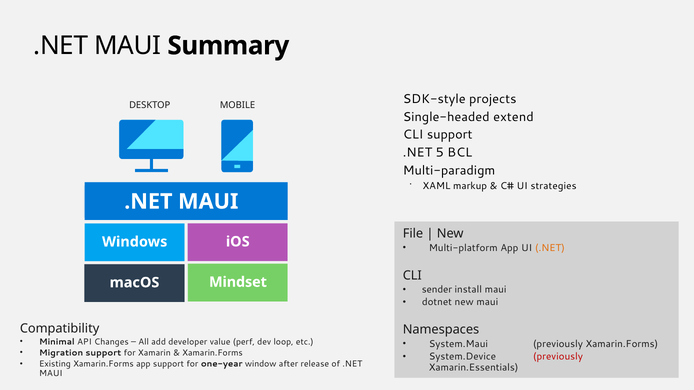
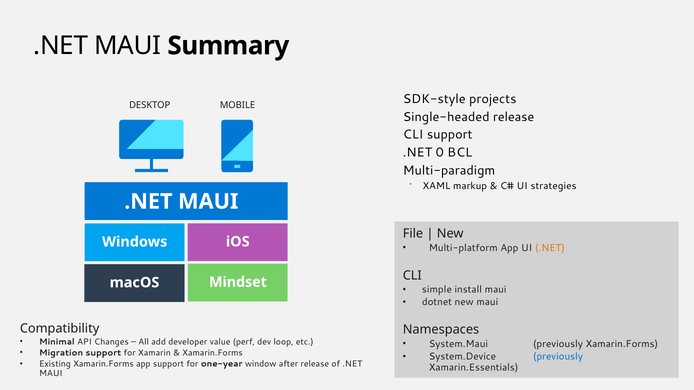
Single-headed extend: extend -> release
5: 5 -> 0
sender: sender -> simple
previously at (558, 357) colour: red -> blue
